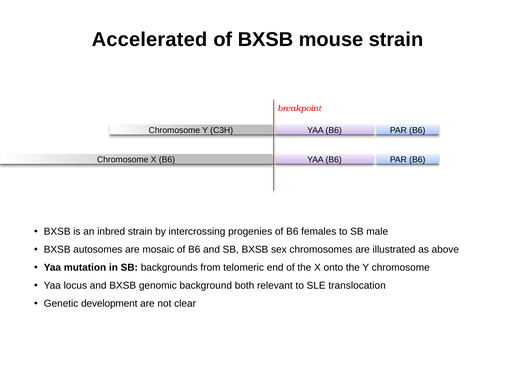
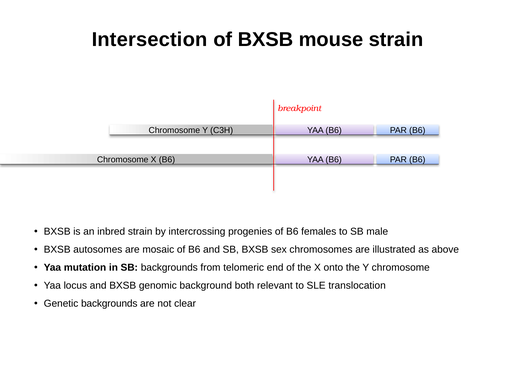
Accelerated: Accelerated -> Intersection
Genetic development: development -> backgrounds
